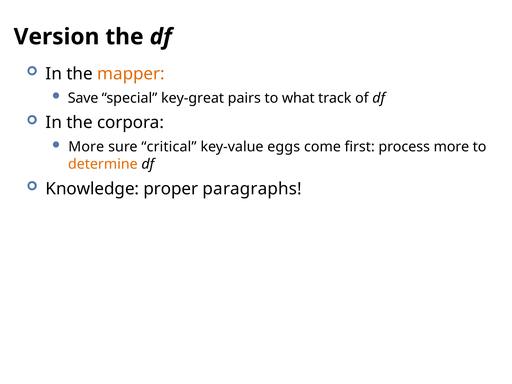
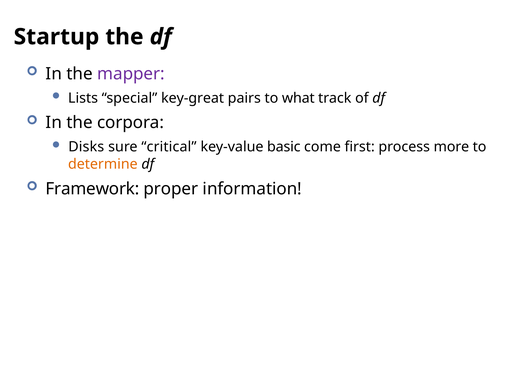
Version: Version -> Startup
mapper colour: orange -> purple
Save: Save -> Lists
More at (86, 147): More -> Disks
eggs: eggs -> basic
Knowledge: Knowledge -> Framework
paragraphs: paragraphs -> information
